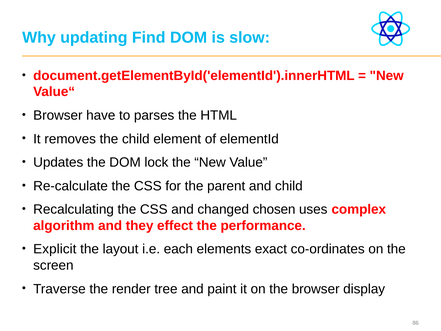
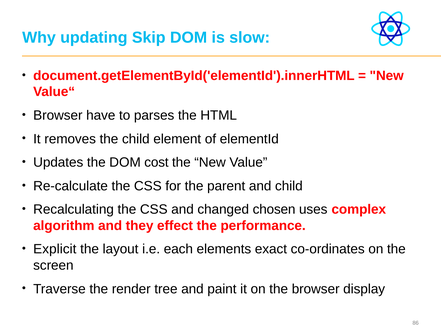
Find: Find -> Skip
lock: lock -> cost
